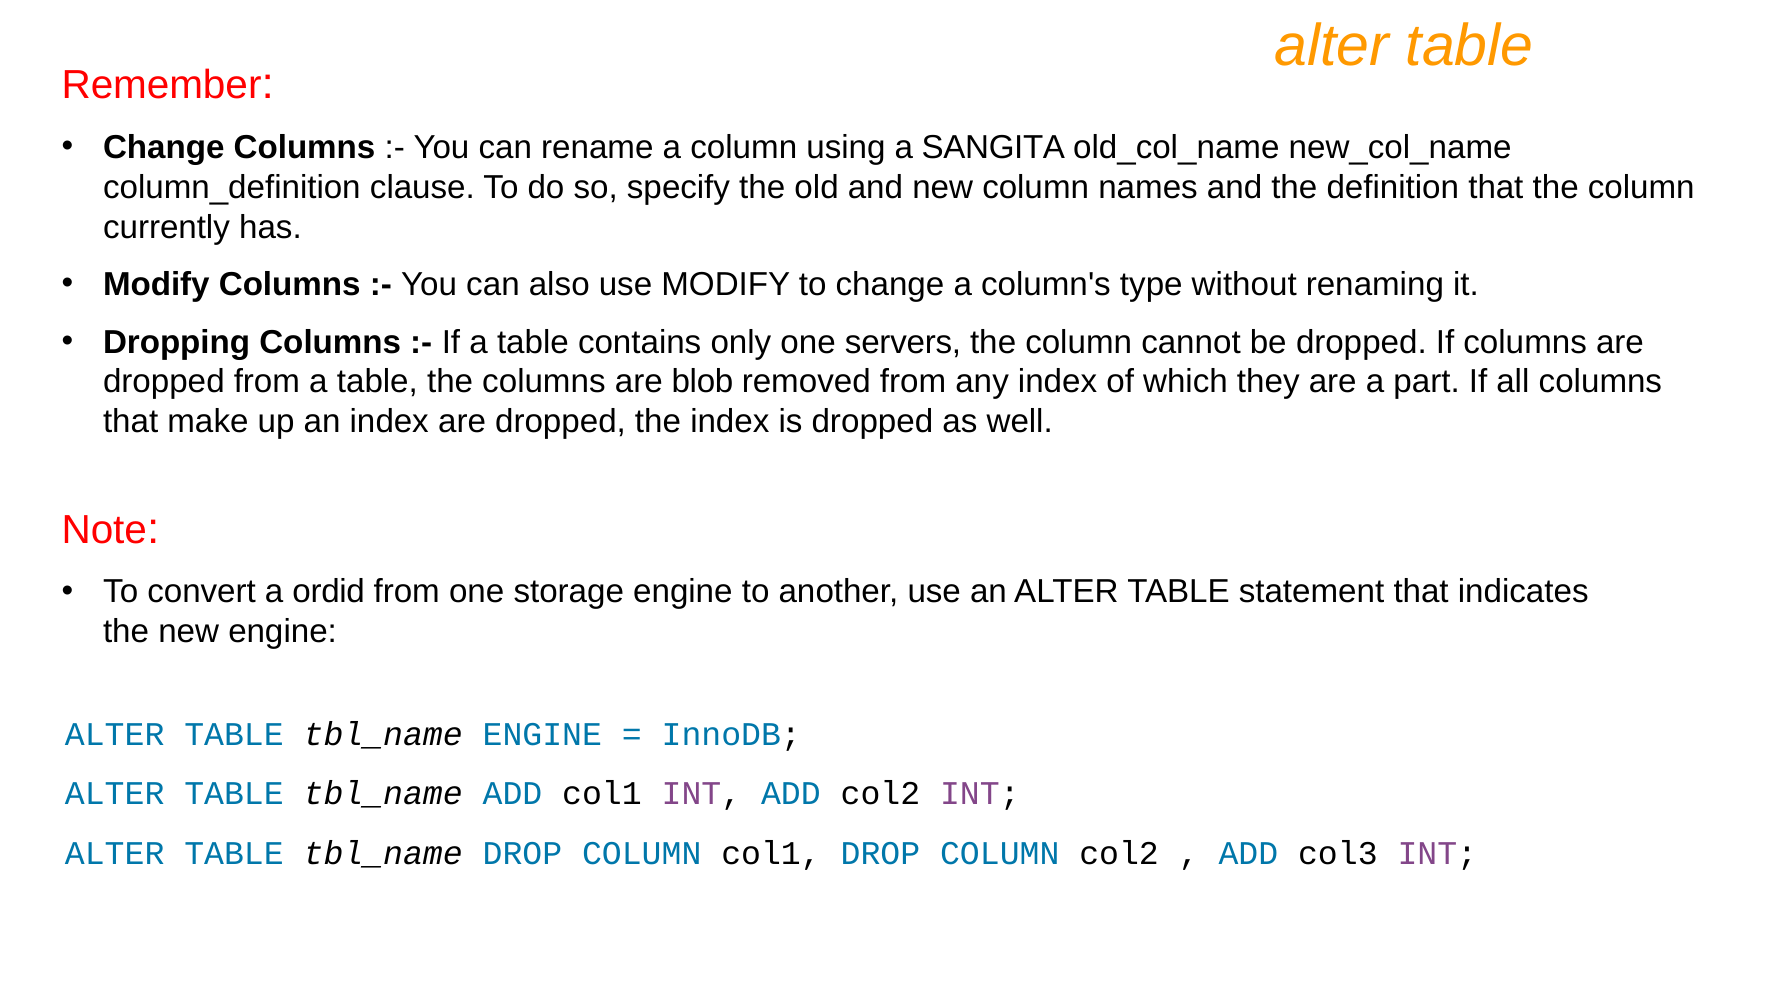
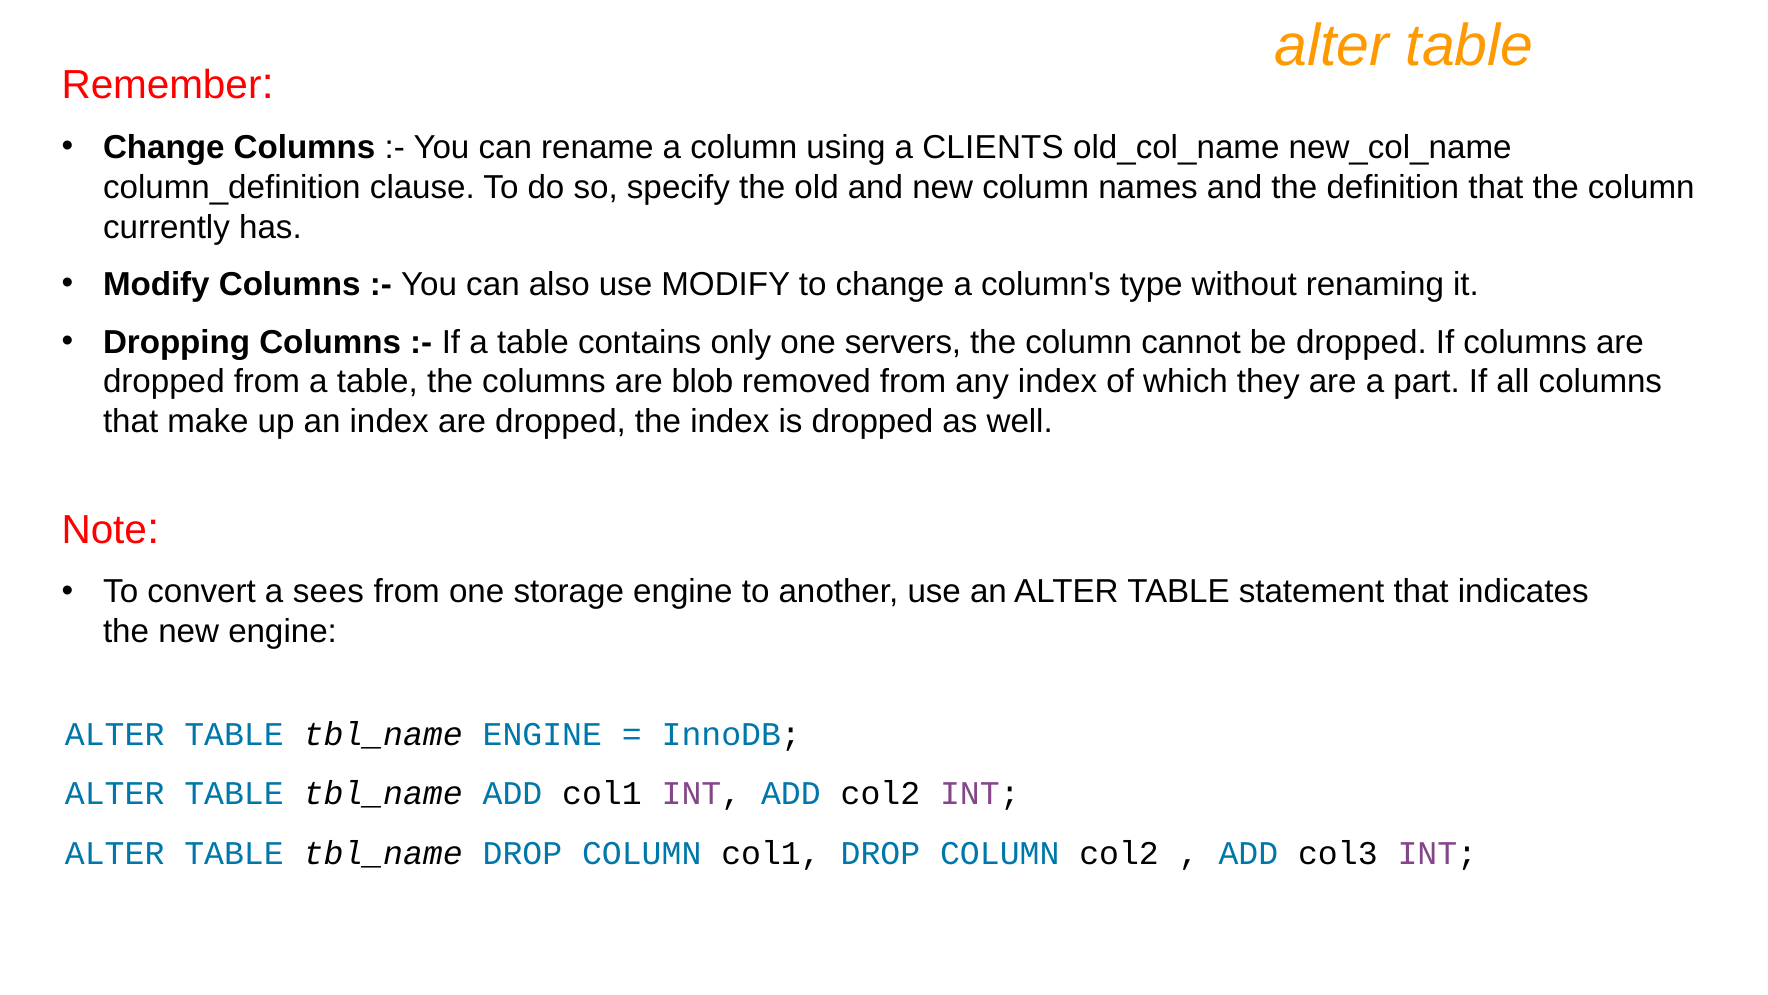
SANGITA: SANGITA -> CLIENTS
ordid: ordid -> sees
